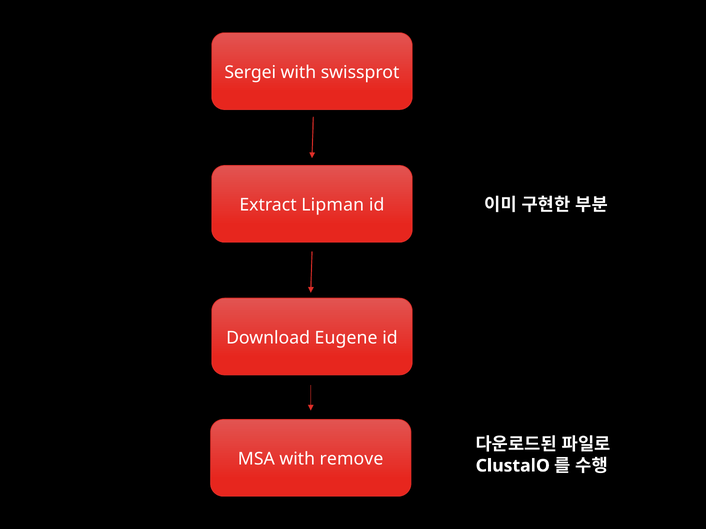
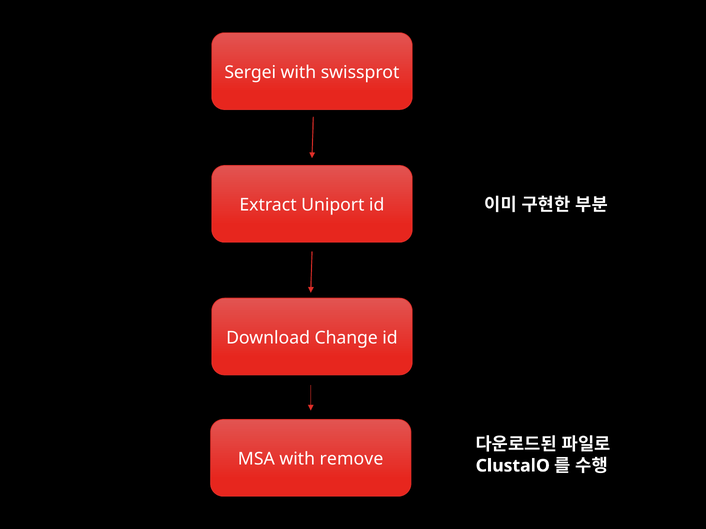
Lipman: Lipman -> Uniport
Eugene: Eugene -> Change
